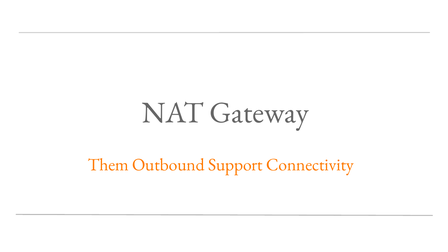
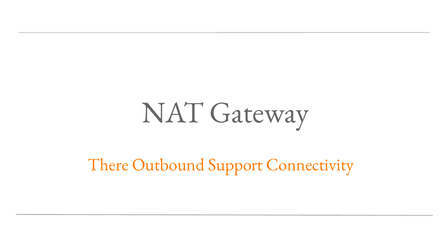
Them: Them -> There
